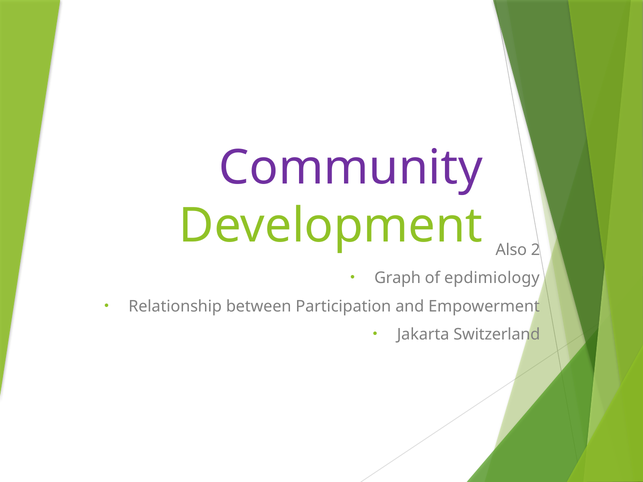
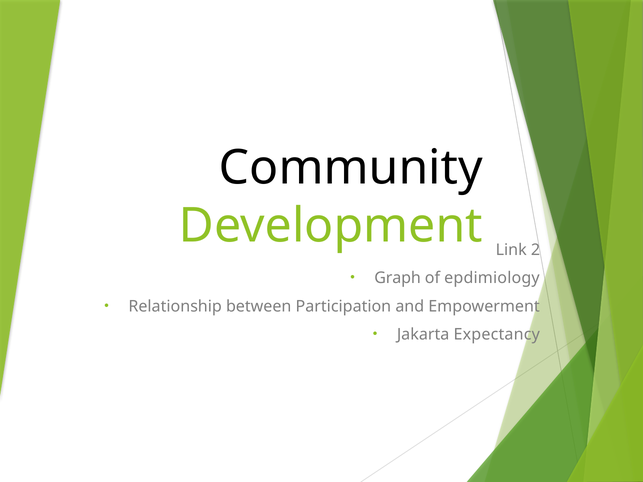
Community colour: purple -> black
Also: Also -> Link
Switzerland: Switzerland -> Expectancy
